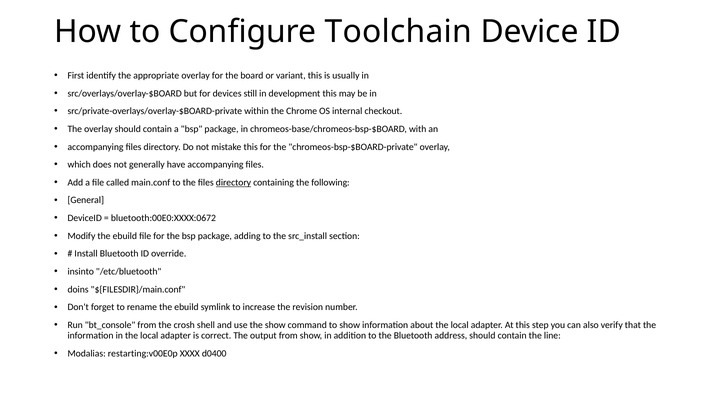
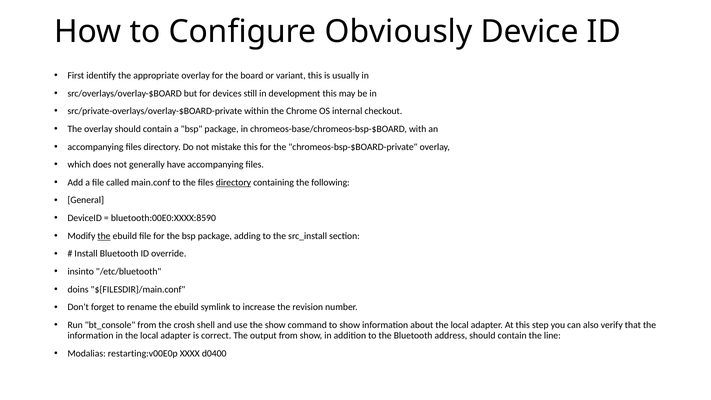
Toolchain: Toolchain -> Obviously
bluetooth:00E0:XXXX:0672: bluetooth:00E0:XXXX:0672 -> bluetooth:00E0:XXXX:8590
the at (104, 236) underline: none -> present
